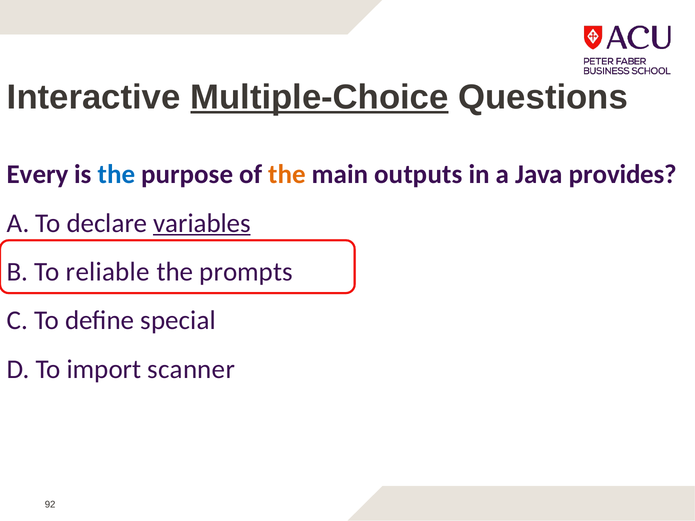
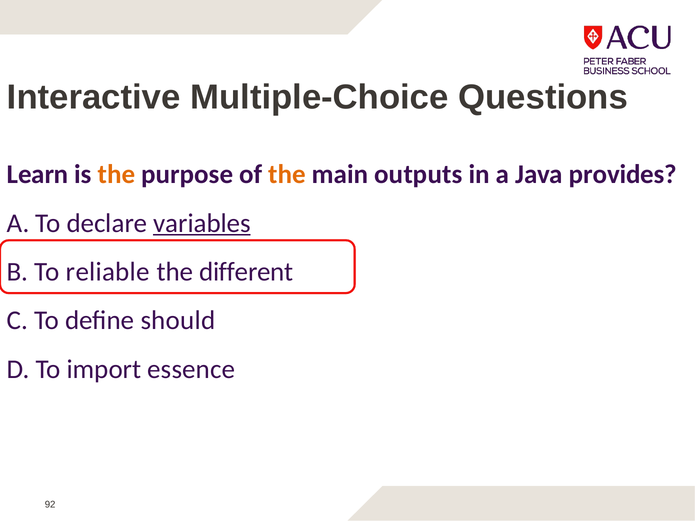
Multiple-Choice underline: present -> none
Every: Every -> Learn
the at (116, 175) colour: blue -> orange
prompts: prompts -> different
special: special -> should
scanner: scanner -> essence
